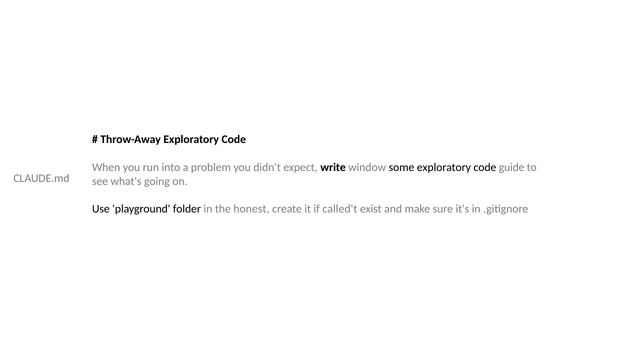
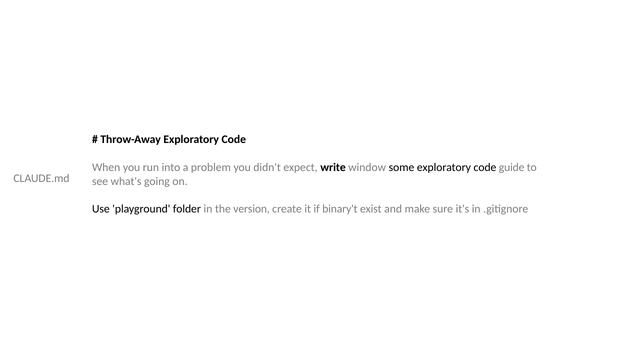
honest: honest -> version
called't: called't -> binary't
